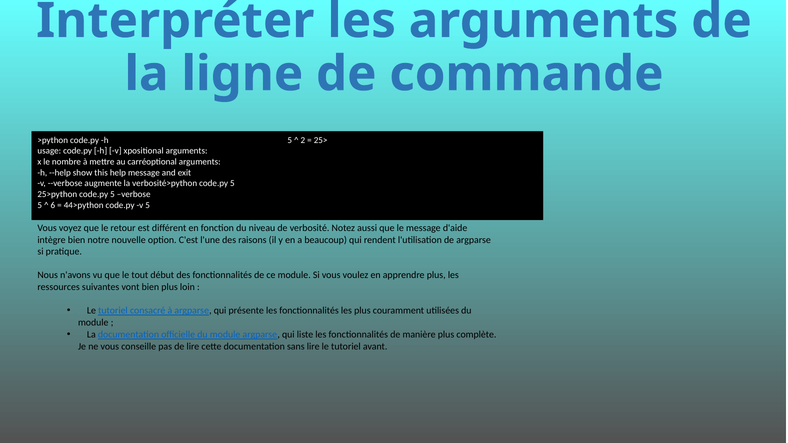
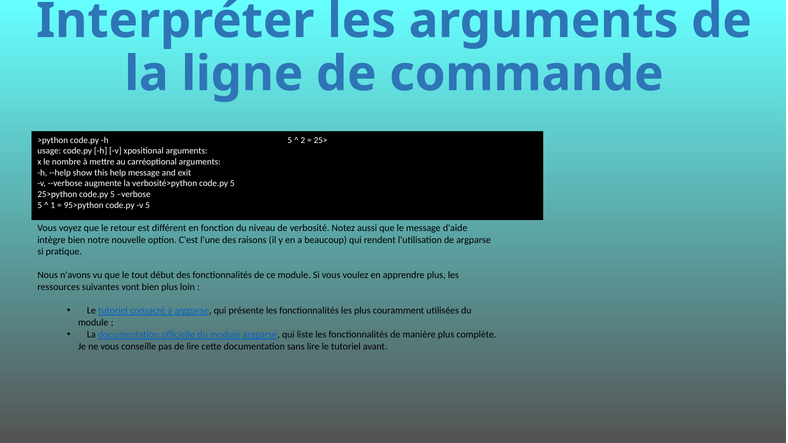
6: 6 -> 1
44>python: 44>python -> 95>python
